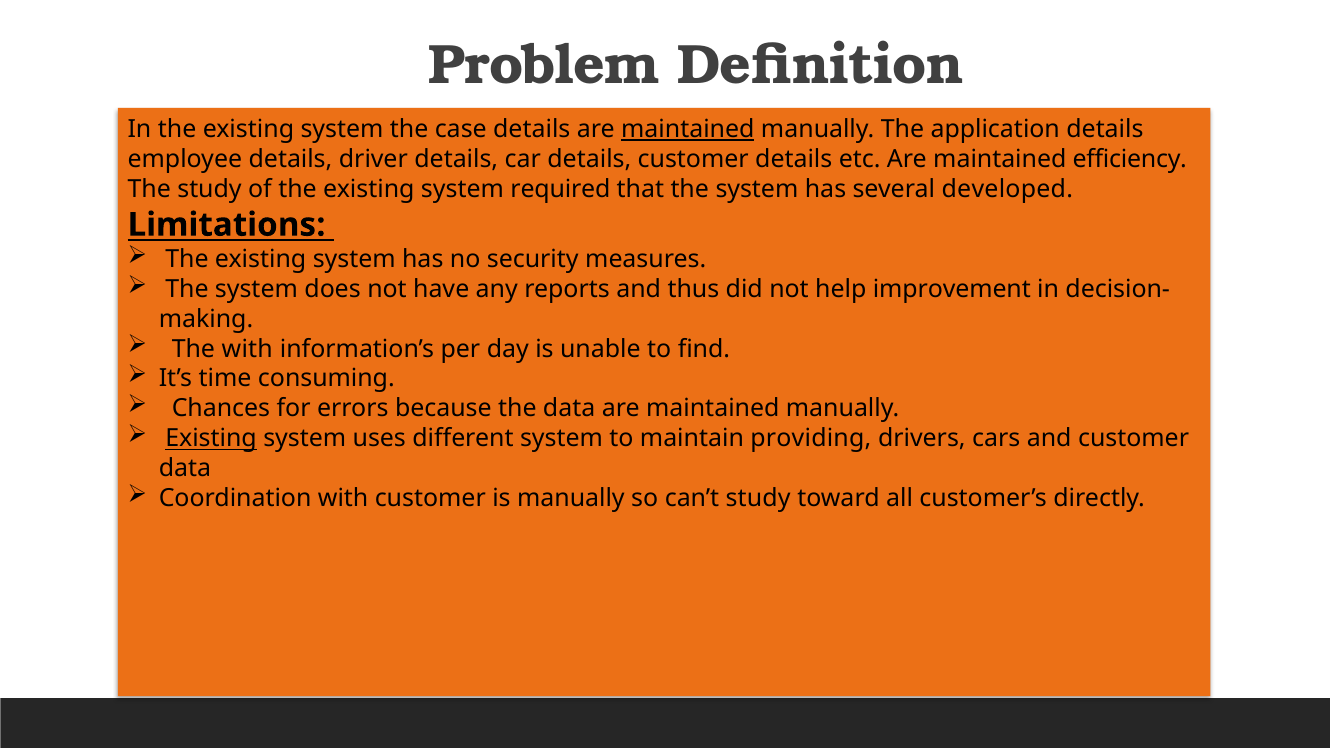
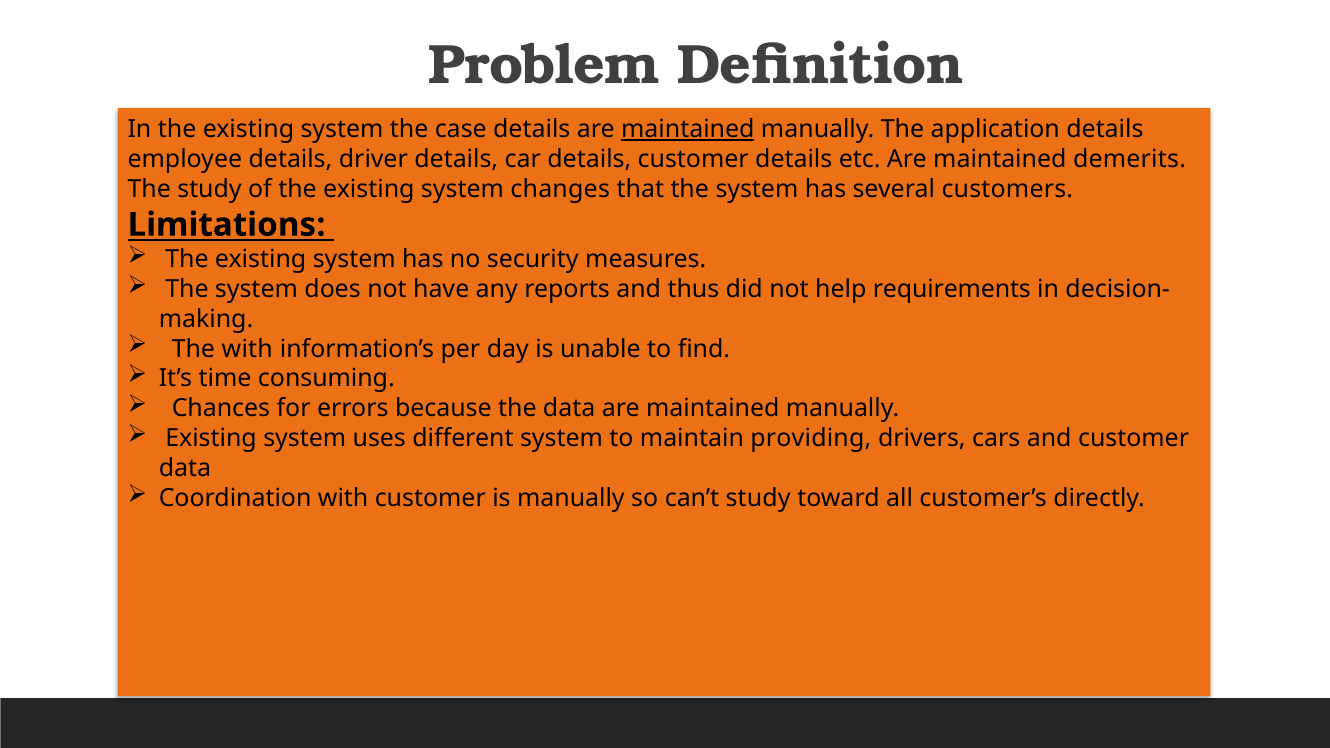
efficiency: efficiency -> demerits
required: required -> changes
developed: developed -> customers
improvement: improvement -> requirements
Existing at (211, 439) underline: present -> none
